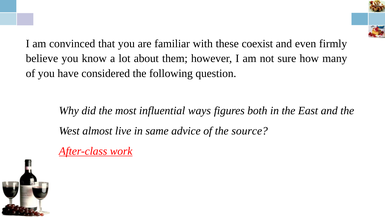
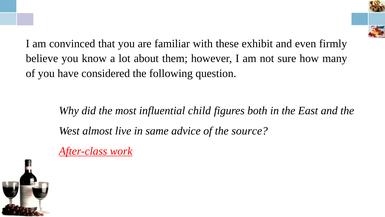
coexist: coexist -> exhibit
ways: ways -> child
